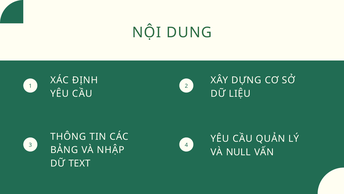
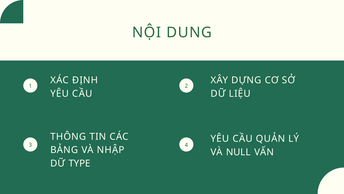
TEXT: TEXT -> TYPE
